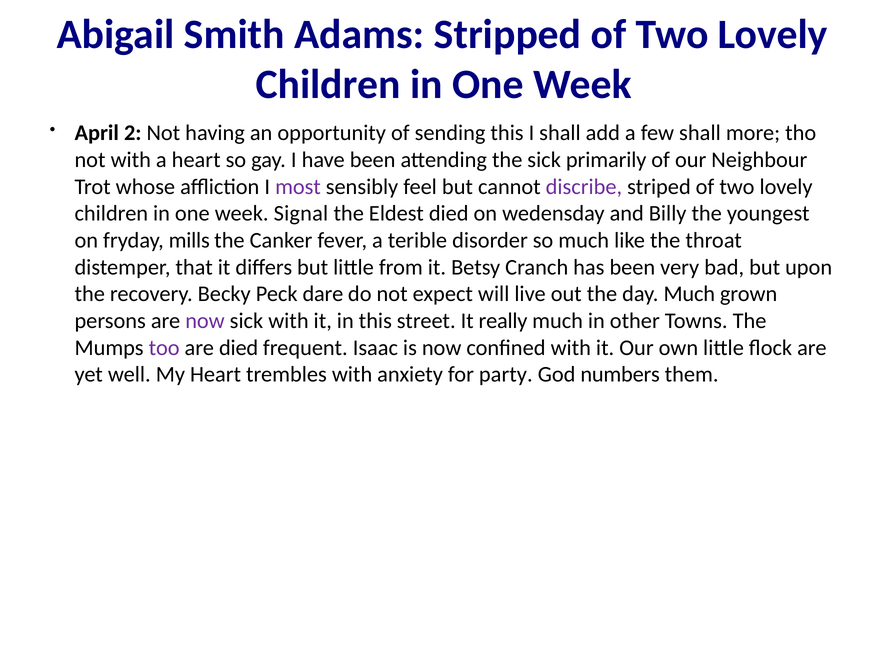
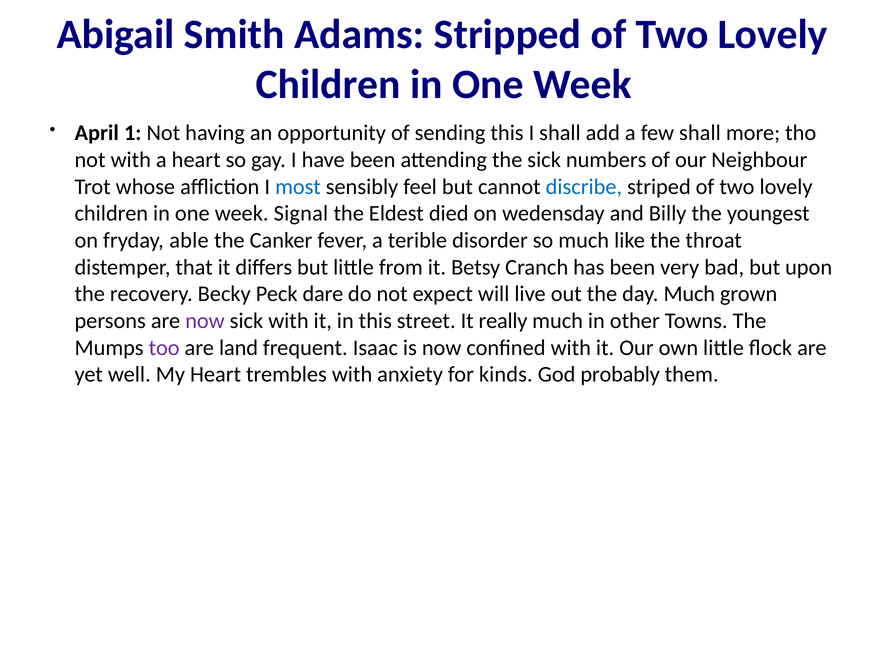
2: 2 -> 1
primarily: primarily -> numbers
most colour: purple -> blue
discribe colour: purple -> blue
mills: mills -> able
are died: died -> land
party: party -> kinds
numbers: numbers -> probably
